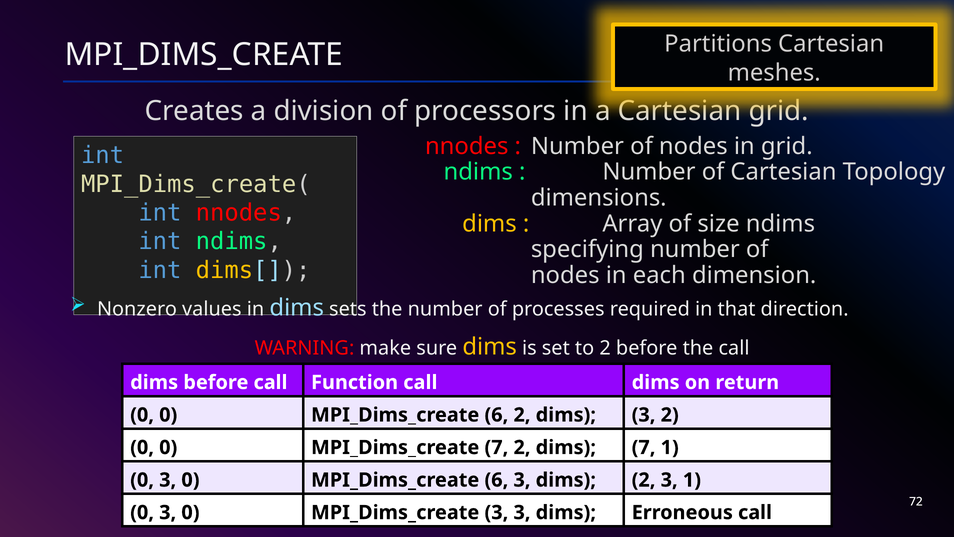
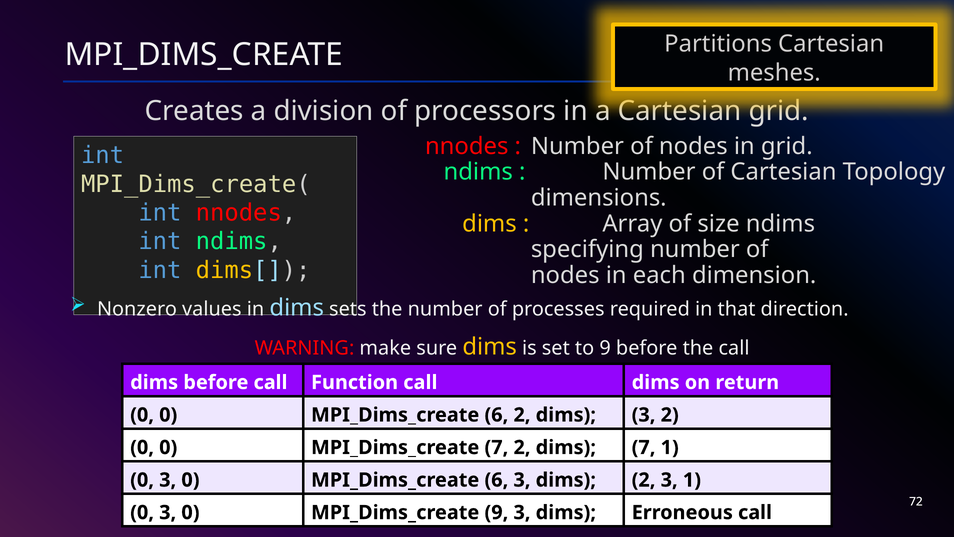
to 2: 2 -> 9
MPI_Dims_create 3: 3 -> 9
